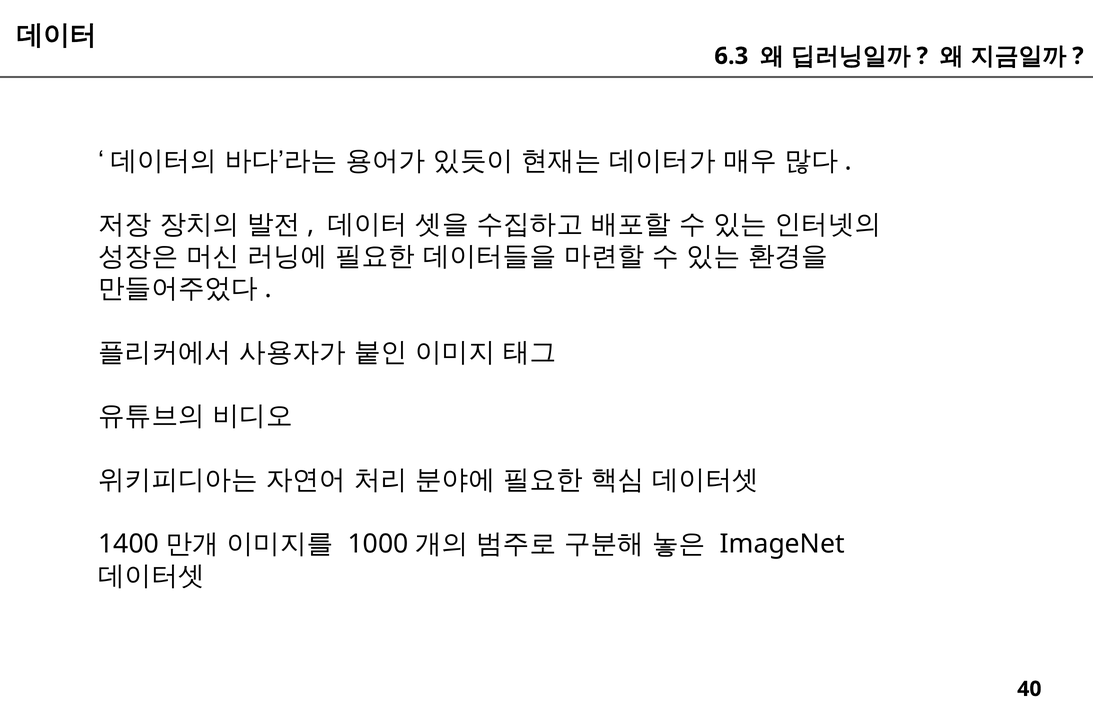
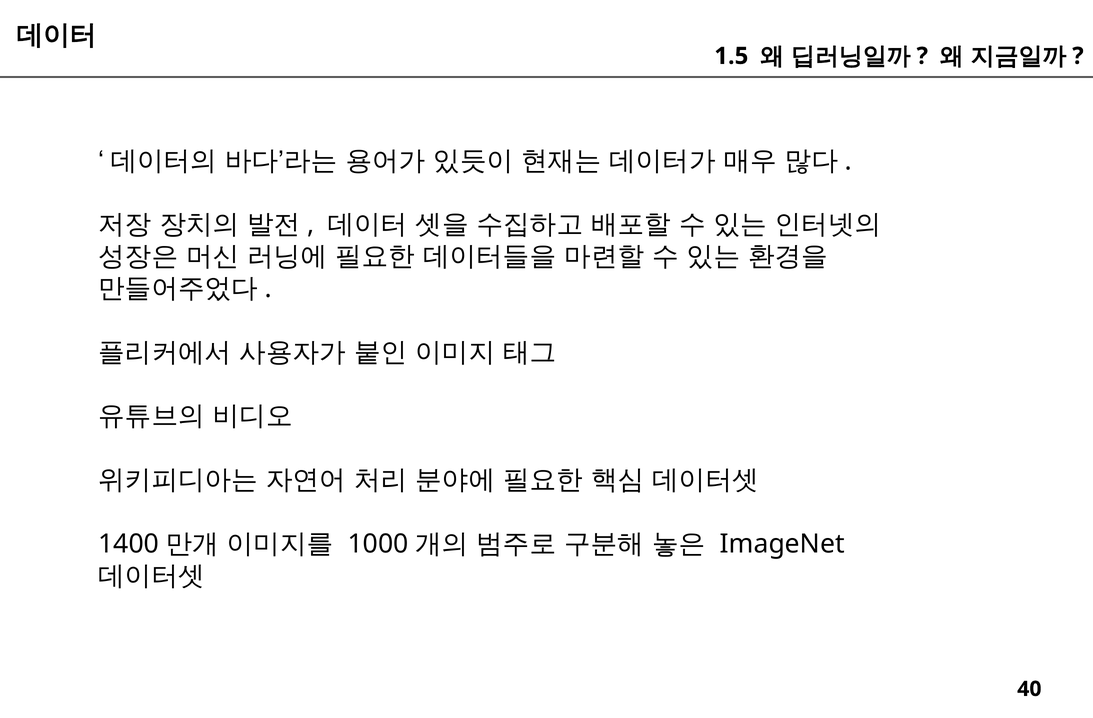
6.3: 6.3 -> 1.5
